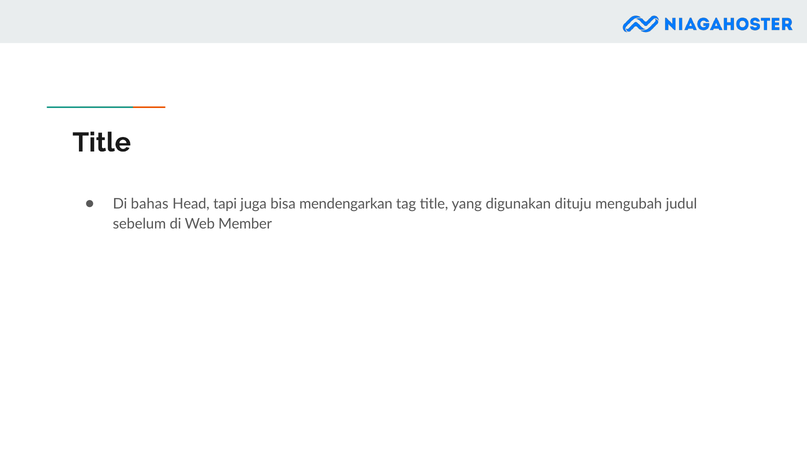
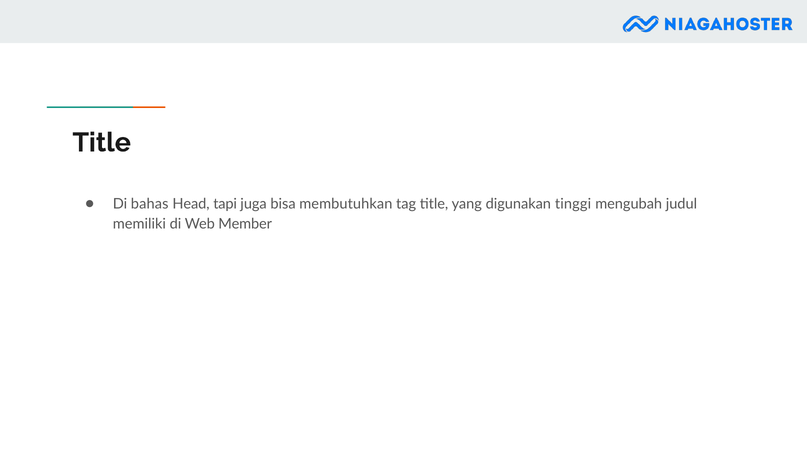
mendengarkan: mendengarkan -> membutuhkan
dituju: dituju -> tinggi
sebelum: sebelum -> memiliki
